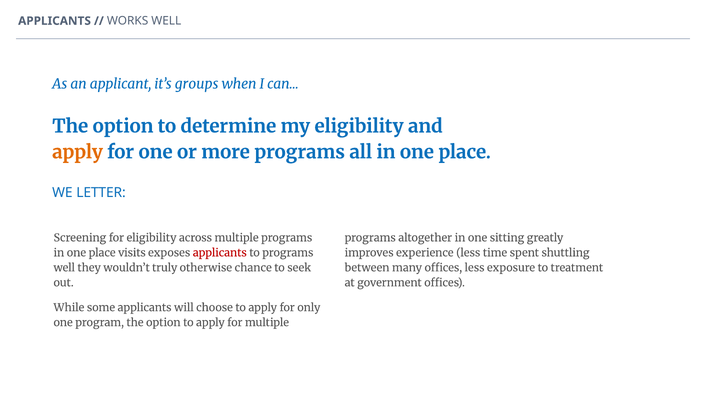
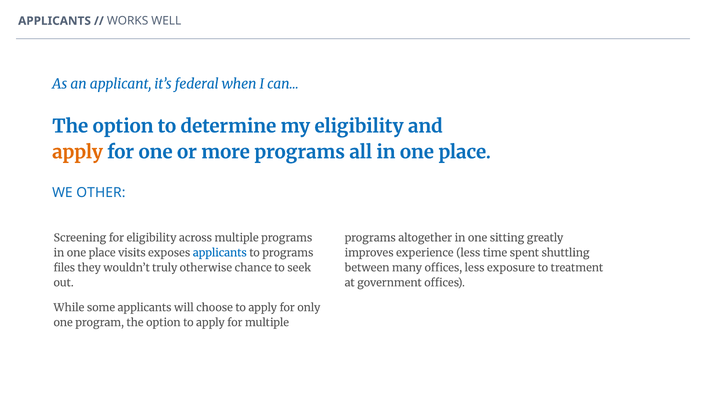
groups: groups -> federal
LETTER: LETTER -> OTHER
applicants at (220, 253) colour: red -> blue
well at (64, 268): well -> files
